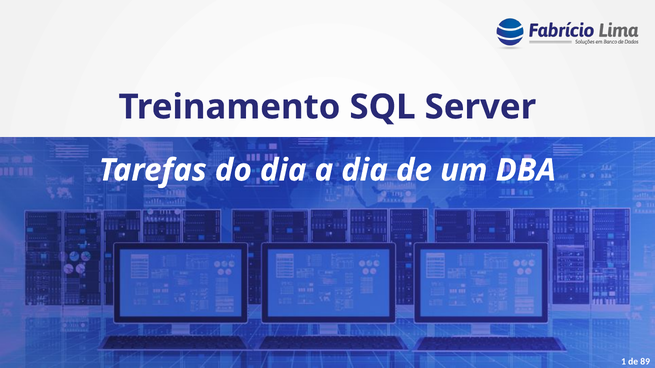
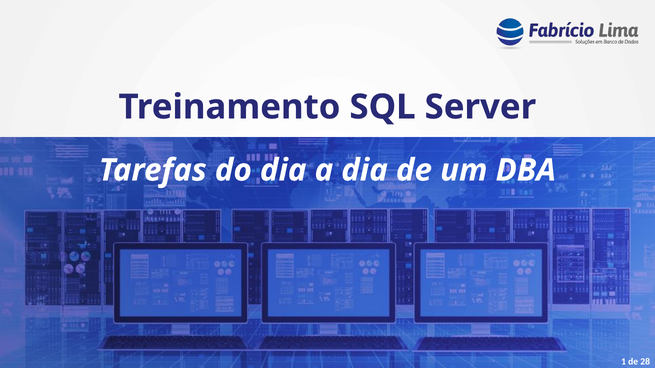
89: 89 -> 28
